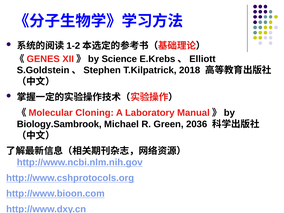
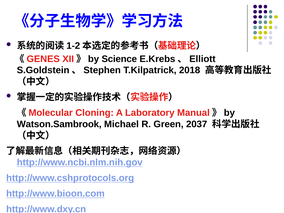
Biology.Sambrook: Biology.Sambrook -> Watson.Sambrook
2036: 2036 -> 2037
